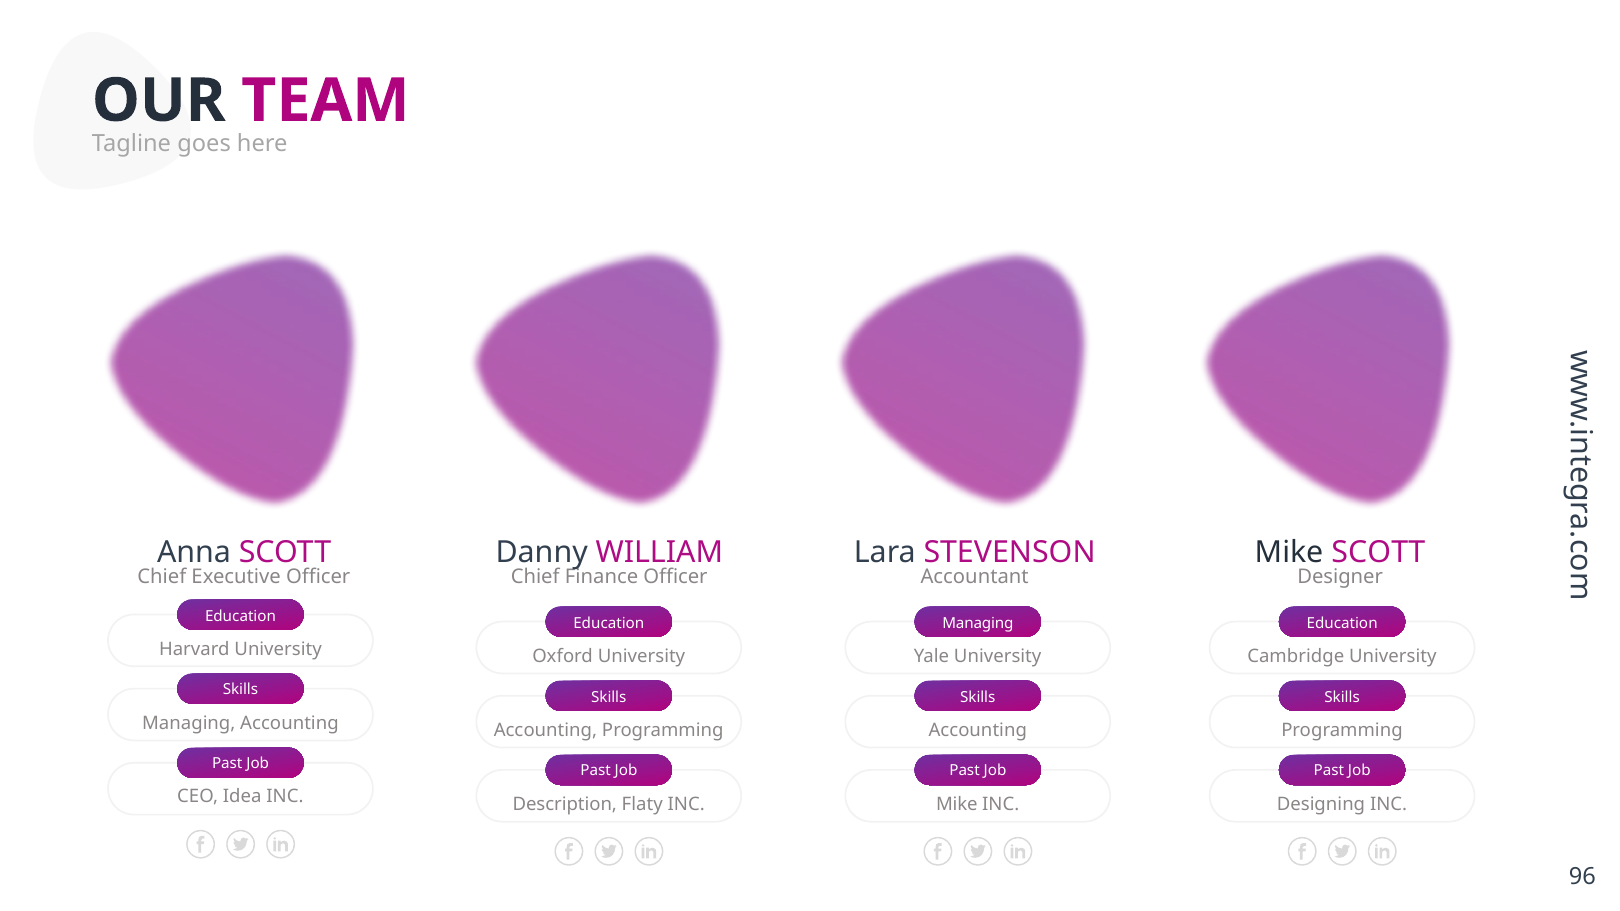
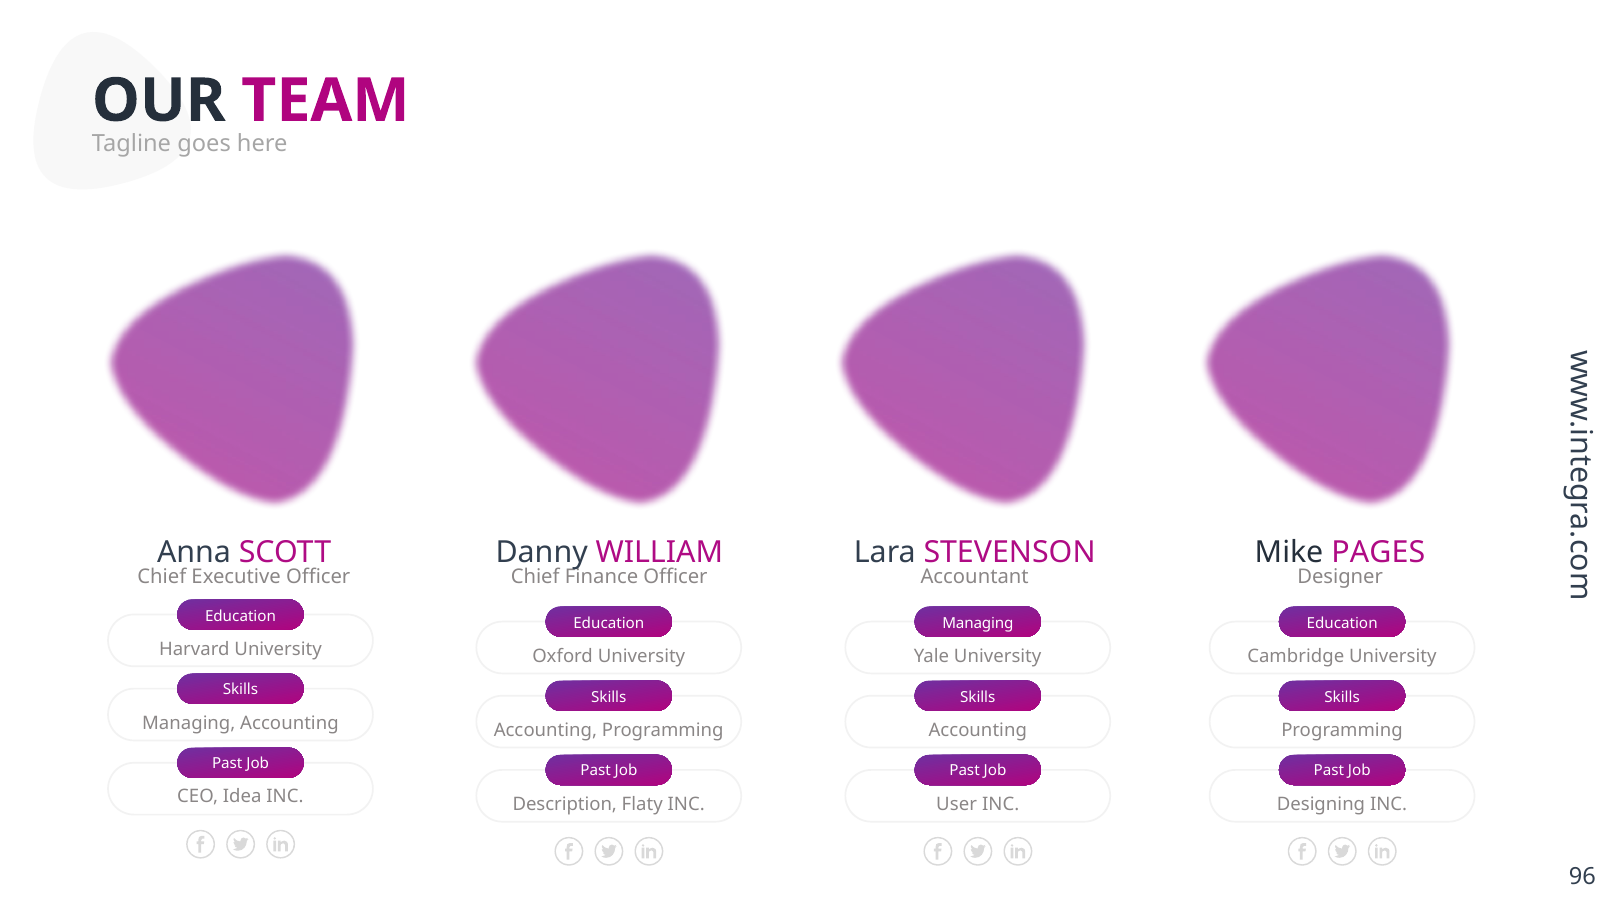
Mike SCOTT: SCOTT -> PAGES
Mike at (957, 804): Mike -> User
